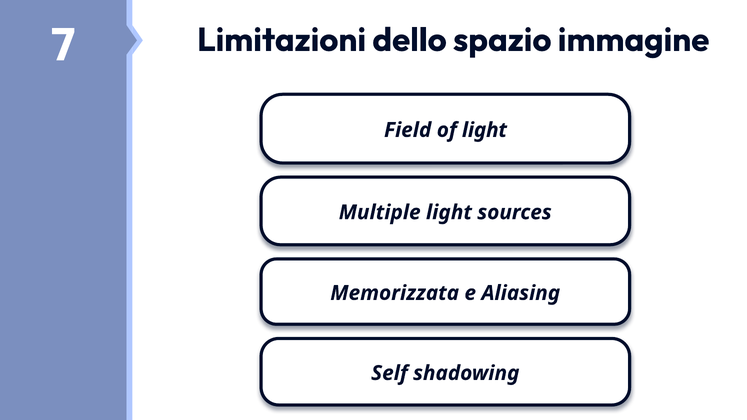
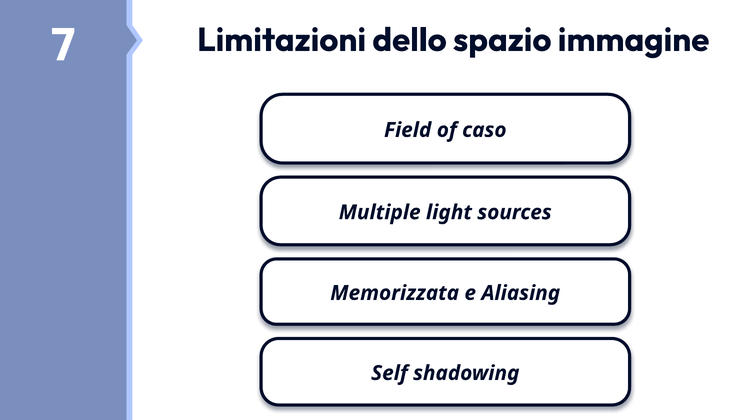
of light: light -> caso
